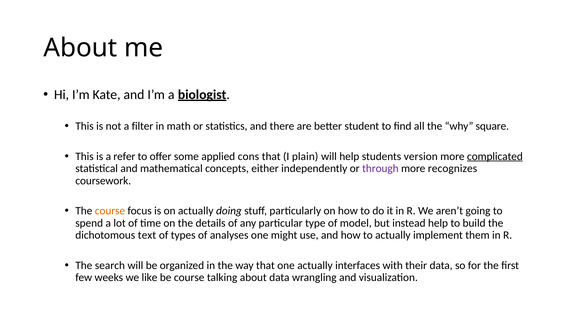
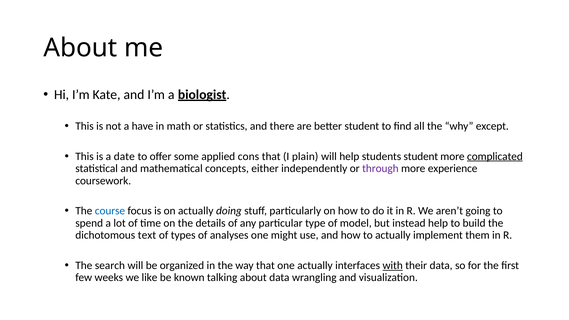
filter: filter -> have
square: square -> except
refer: refer -> date
students version: version -> student
recognizes: recognizes -> experience
course at (110, 211) colour: orange -> blue
with underline: none -> present
be course: course -> known
